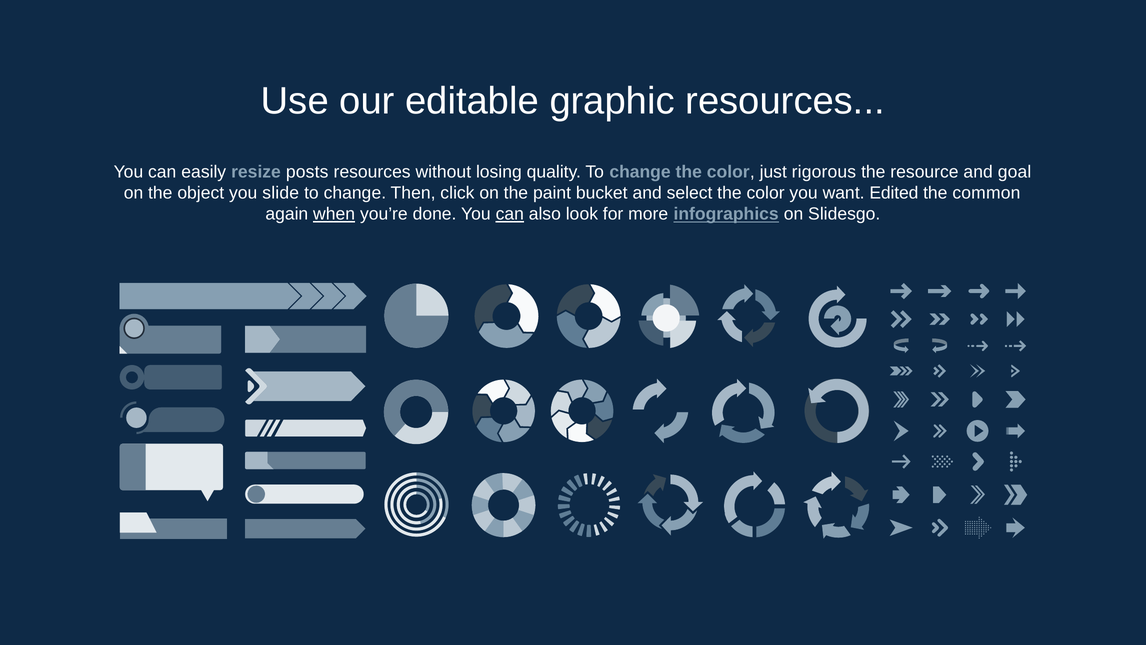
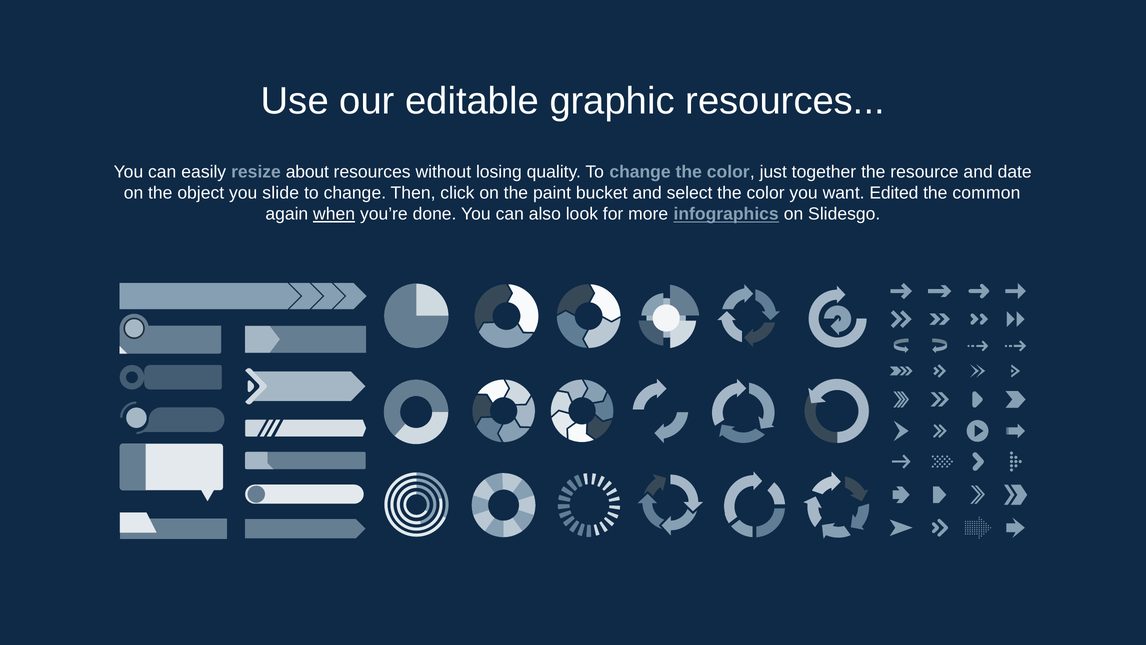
posts: posts -> about
rigorous: rigorous -> together
goal: goal -> date
can at (510, 214) underline: present -> none
